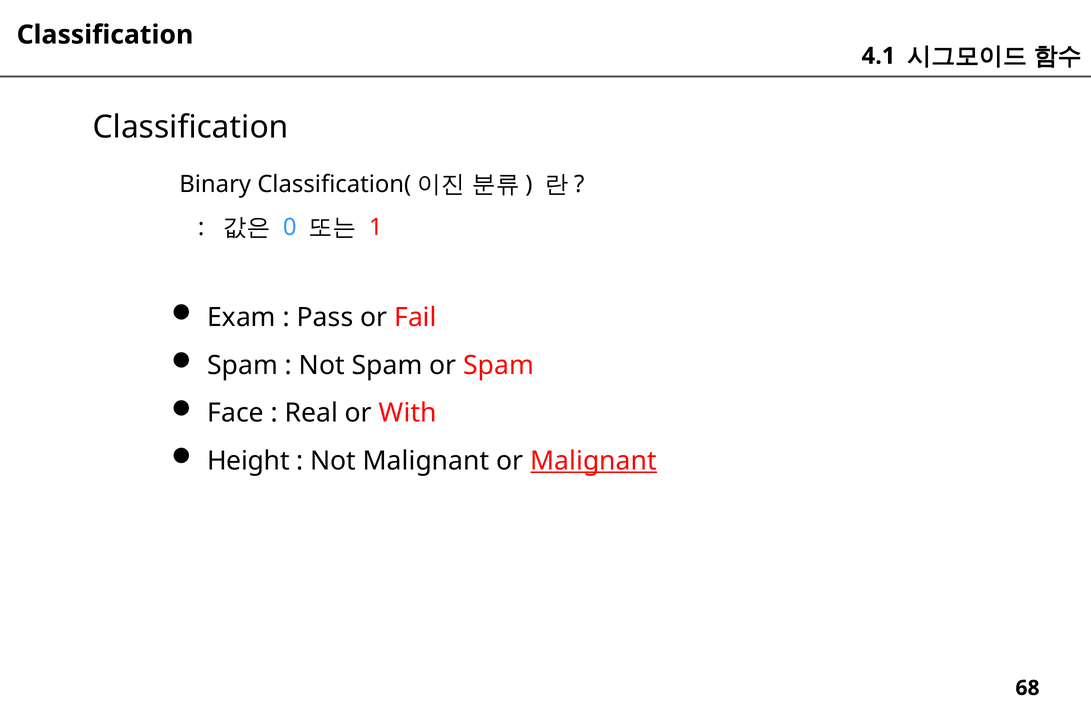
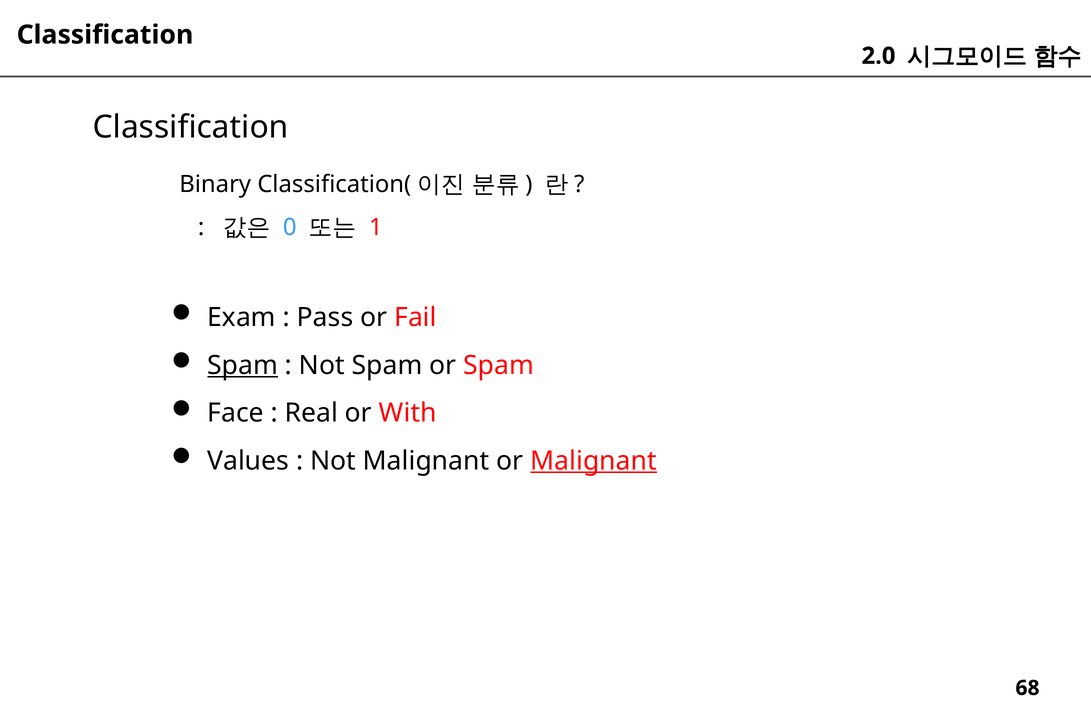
4.1: 4.1 -> 2.0
Spam at (243, 365) underline: none -> present
Height: Height -> Values
